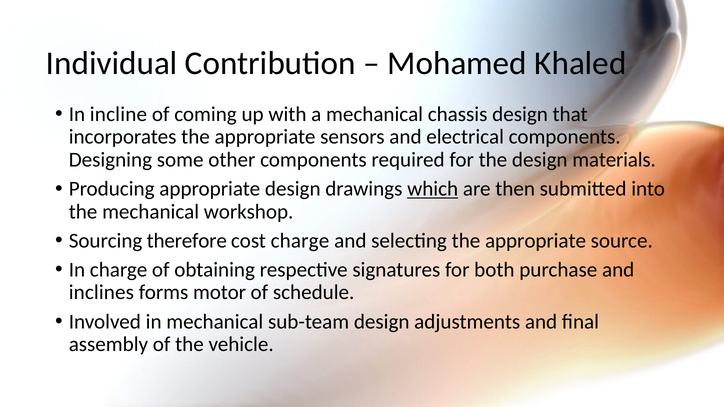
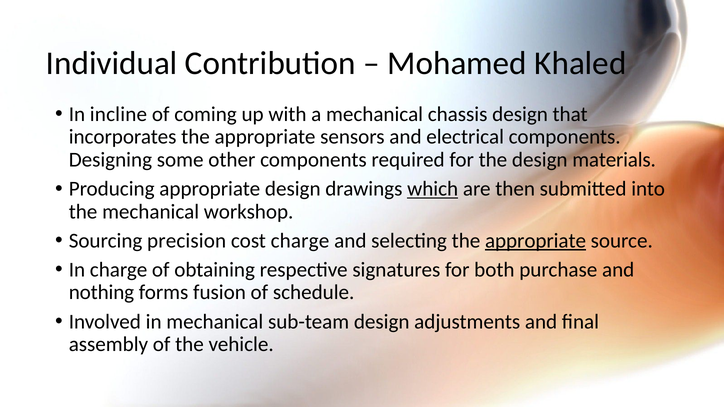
therefore: therefore -> precision
appropriate at (536, 241) underline: none -> present
inclines: inclines -> nothing
motor: motor -> fusion
